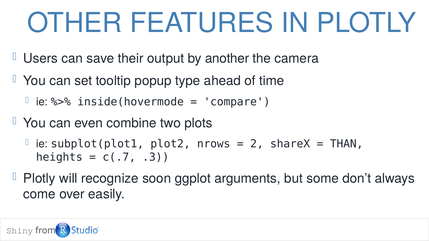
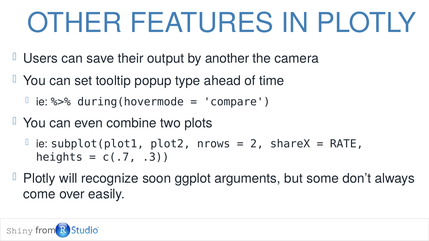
inside(hovermode: inside(hovermode -> during(hovermode
THAN: THAN -> RATE
